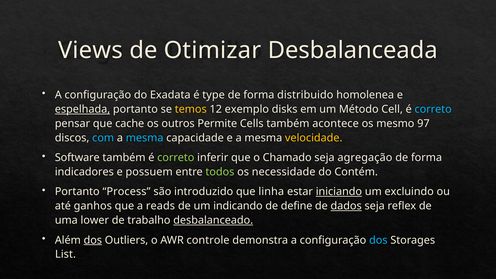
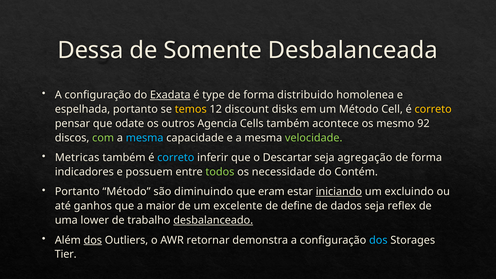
Views: Views -> Dessa
Otimizar: Otimizar -> Somente
Exadata underline: none -> present
espelhada underline: present -> none
exemplo: exemplo -> discount
correto at (433, 109) colour: light blue -> yellow
cache: cache -> odate
Permite: Permite -> Agencia
97: 97 -> 92
com colour: light blue -> light green
velocidade colour: yellow -> light green
Software: Software -> Metricas
correto at (176, 158) colour: light green -> light blue
Chamado: Chamado -> Descartar
Portanto Process: Process -> Método
introduzido: introduzido -> diminuindo
linha: linha -> eram
reads: reads -> maior
indicando: indicando -> excelente
dados underline: present -> none
controle: controle -> retornar
List: List -> Tier
